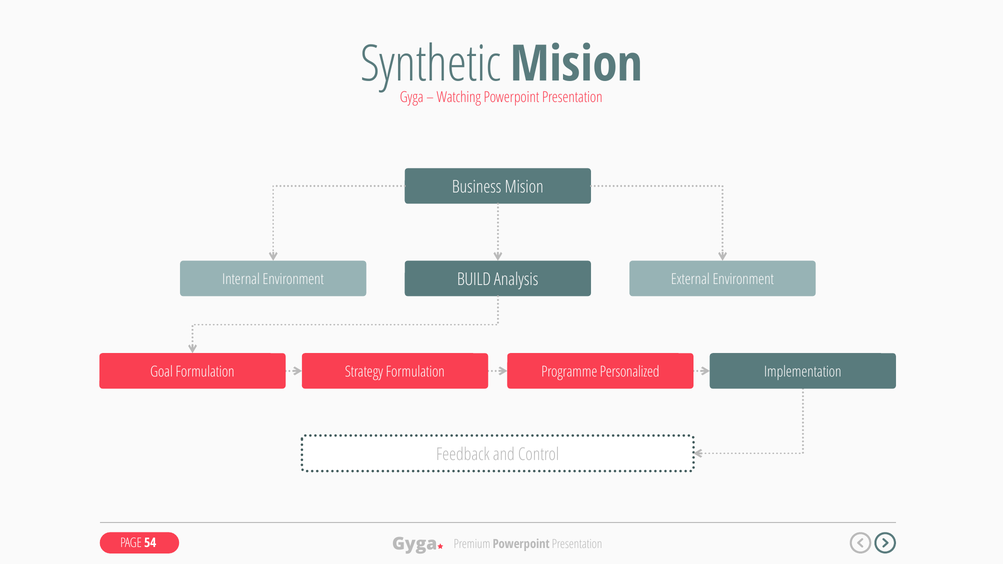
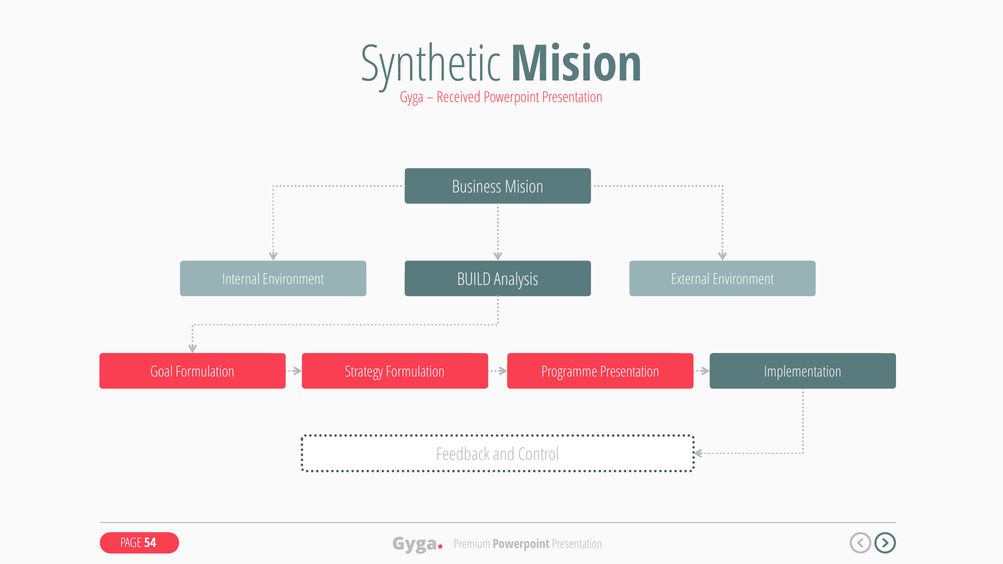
Watching: Watching -> Received
Programme Personalized: Personalized -> Presentation
